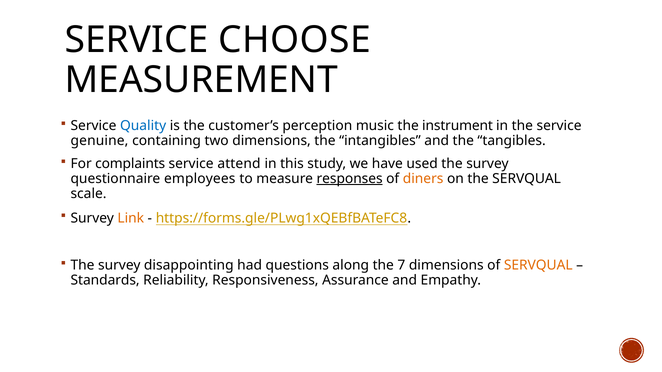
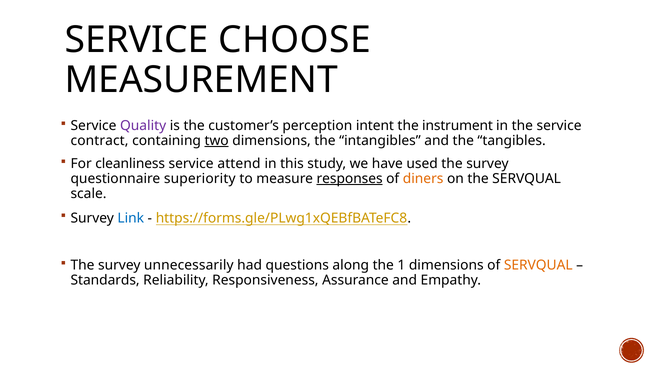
Quality colour: blue -> purple
music: music -> intent
genuine: genuine -> contract
two underline: none -> present
complaints: complaints -> cleanliness
employees: employees -> superiority
Link colour: orange -> blue
disappointing: disappointing -> unnecessarily
7: 7 -> 1
